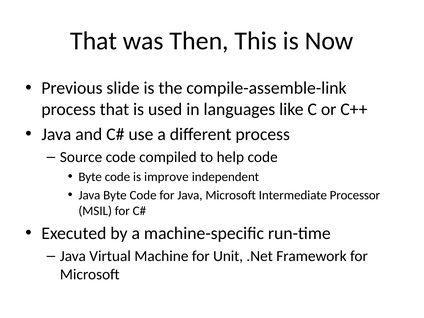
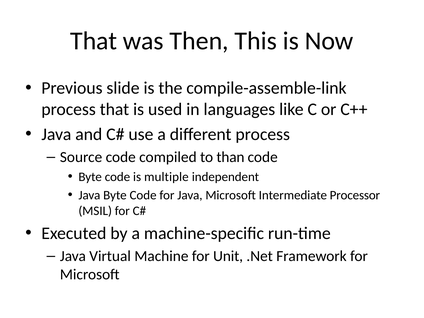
help: help -> than
improve: improve -> multiple
